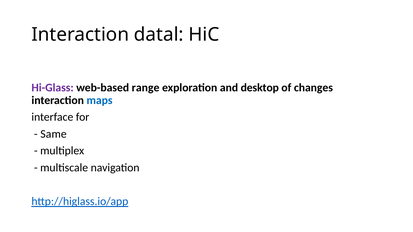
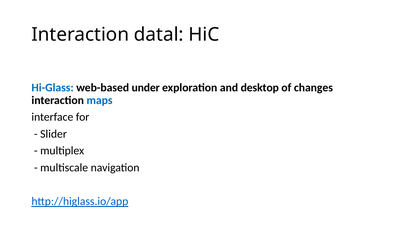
Hi-Glass colour: purple -> blue
range: range -> under
Same: Same -> Slider
